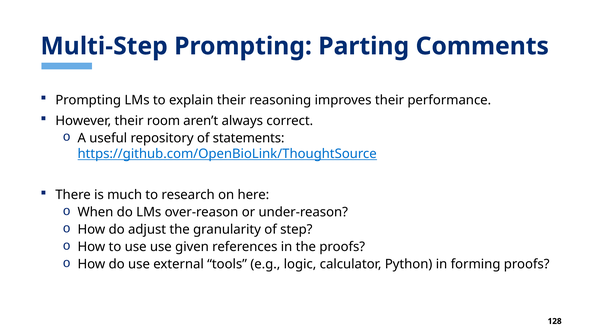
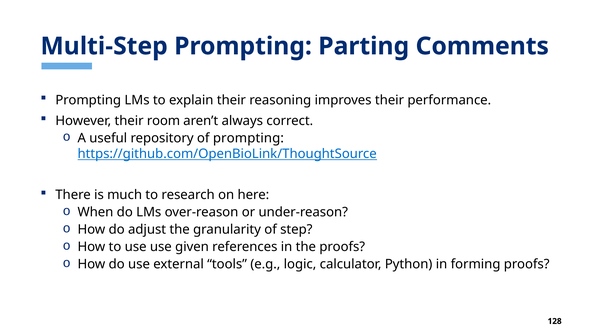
of statements: statements -> prompting
